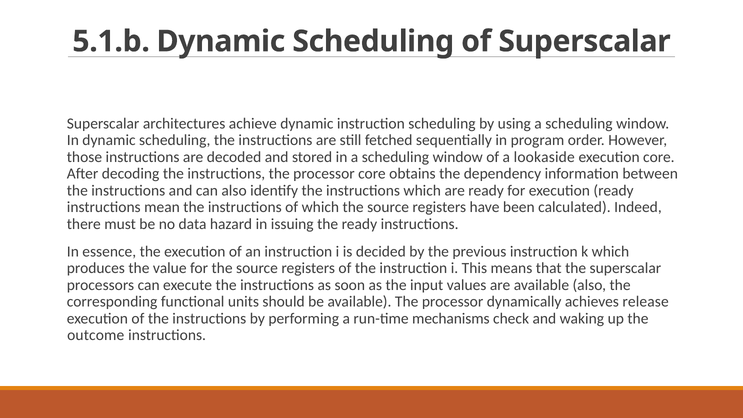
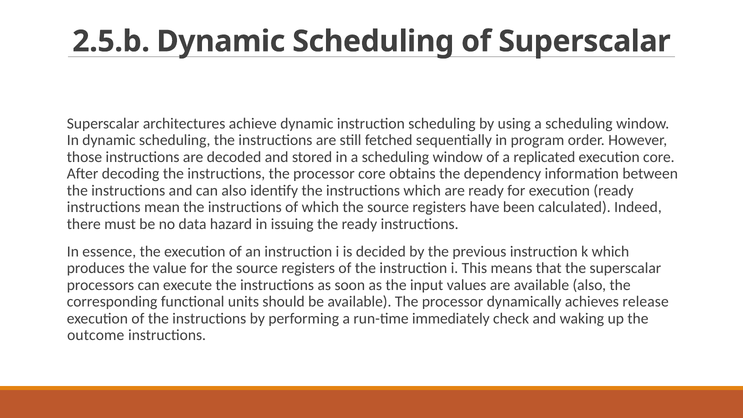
5.1.b: 5.1.b -> 2.5.b
lookaside: lookaside -> replicated
mechanisms: mechanisms -> immediately
